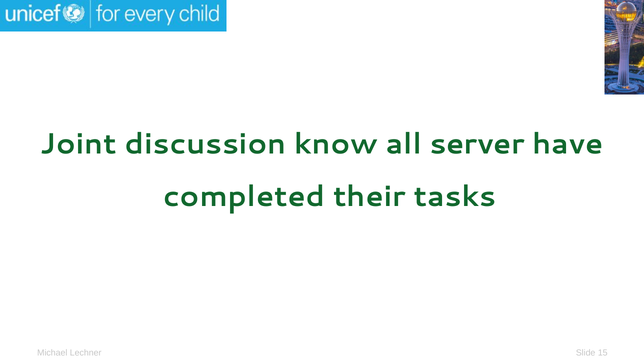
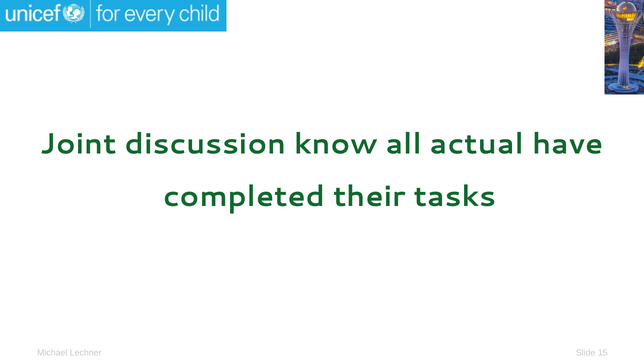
server: server -> actual
